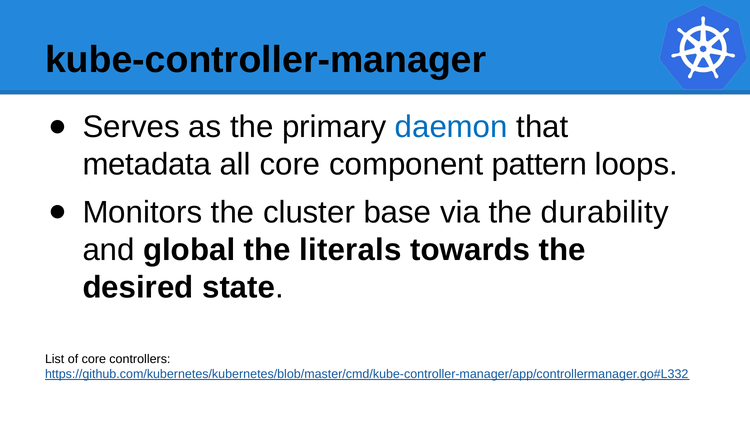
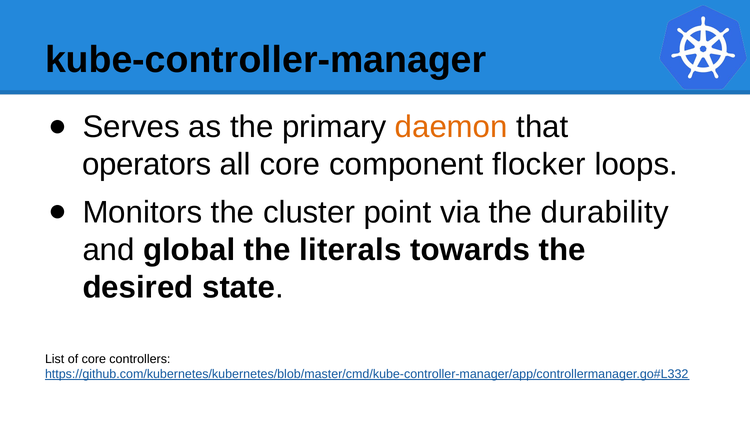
daemon colour: blue -> orange
metadata: metadata -> operators
pattern: pattern -> flocker
base: base -> point
